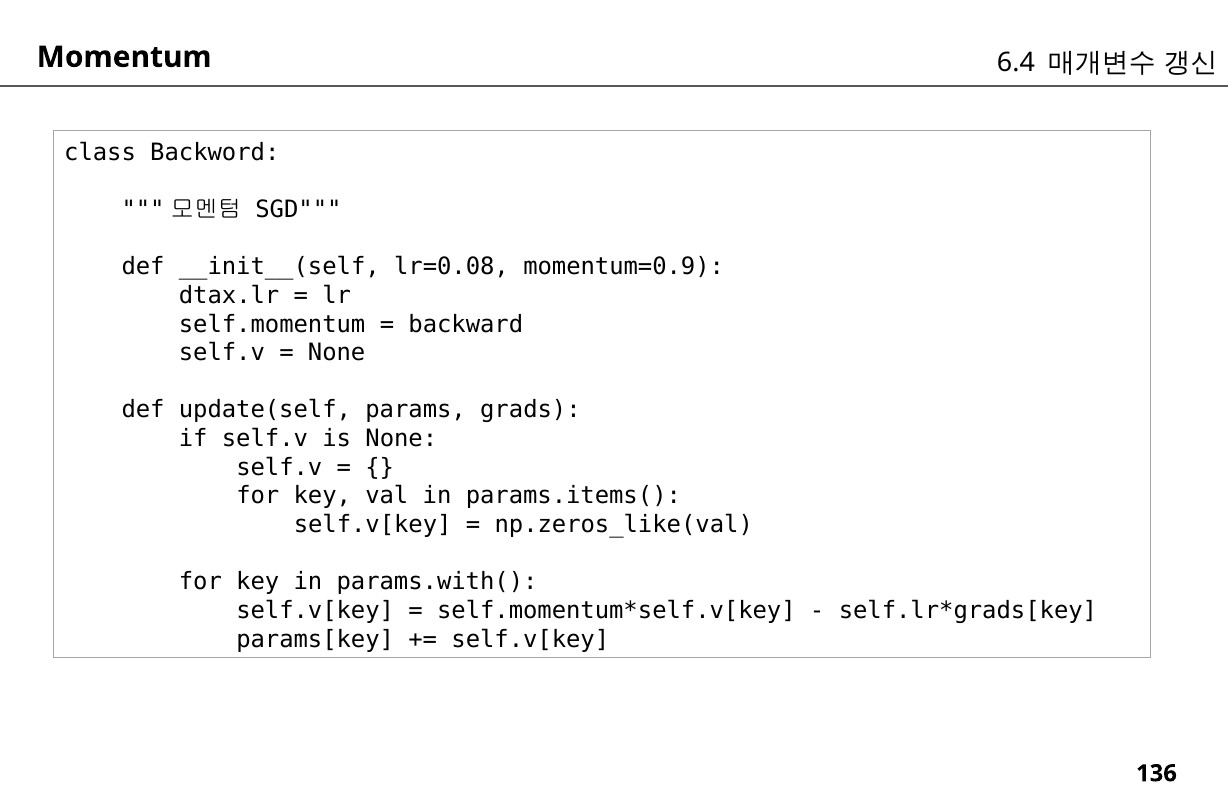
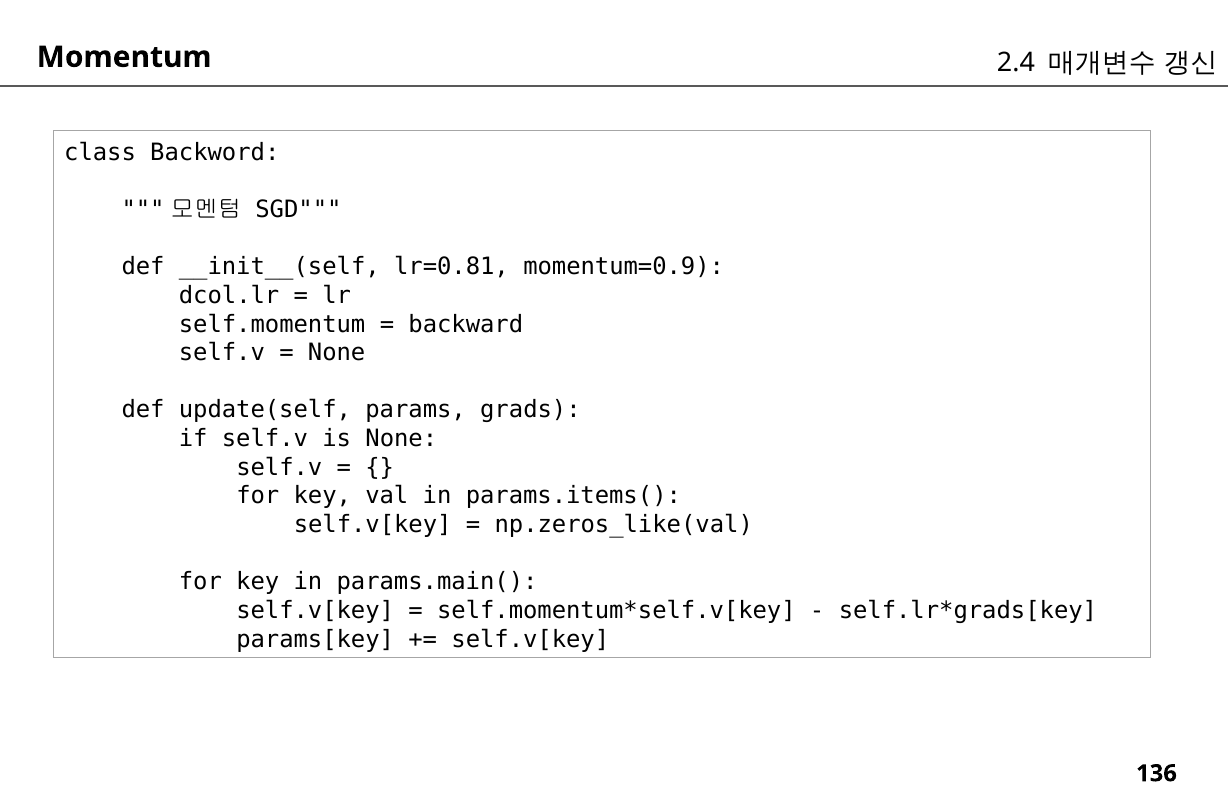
6.4: 6.4 -> 2.4
lr=0.08: lr=0.08 -> lr=0.81
dtax.lr: dtax.lr -> dcol.lr
params.with(: params.with( -> params.main(
